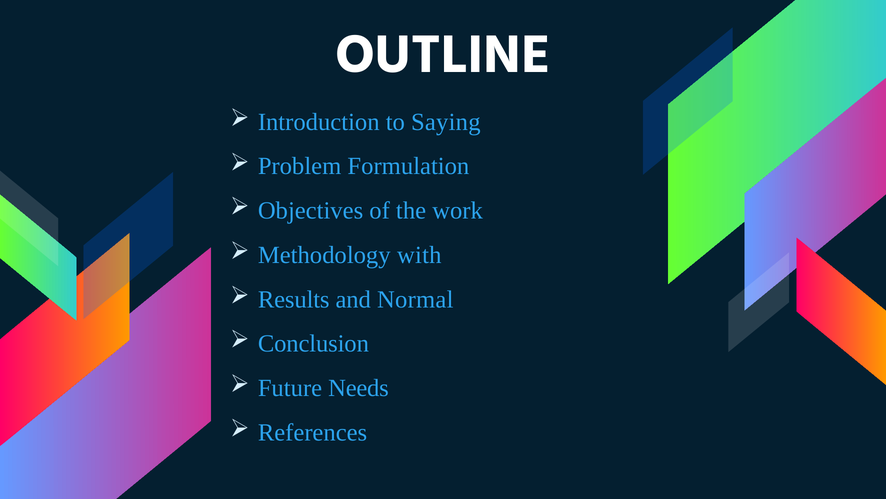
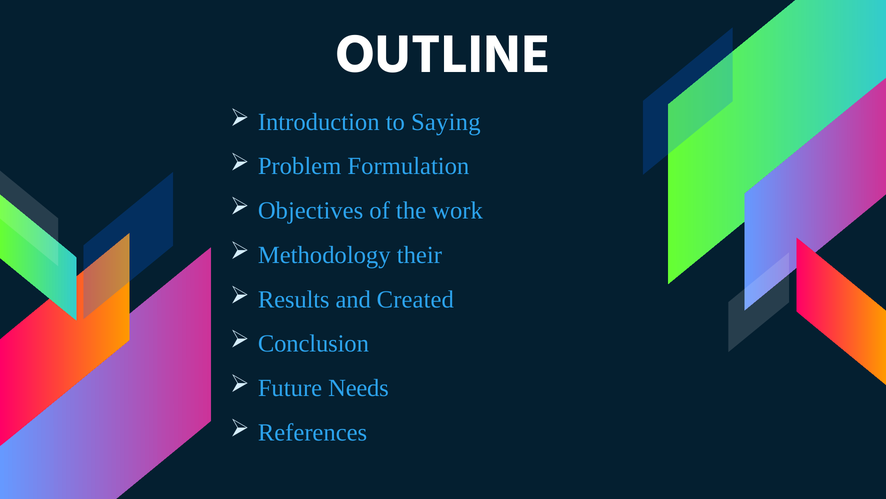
with: with -> their
Normal: Normal -> Created
